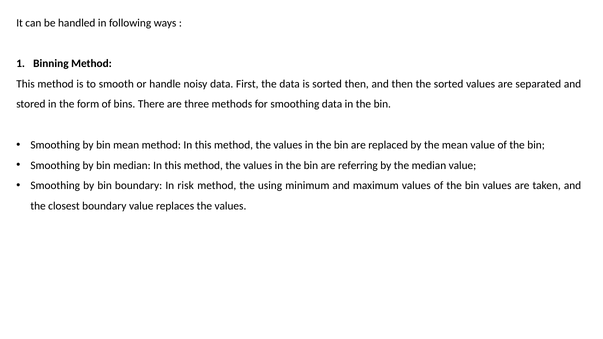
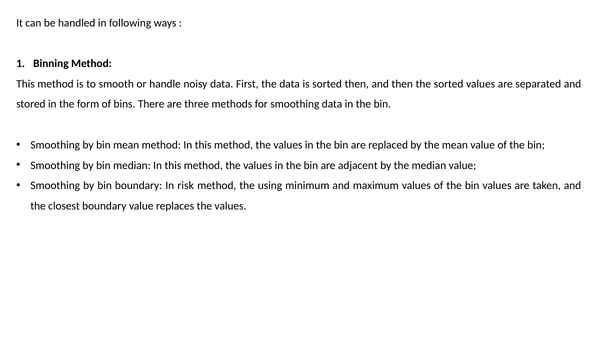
referring: referring -> adjacent
